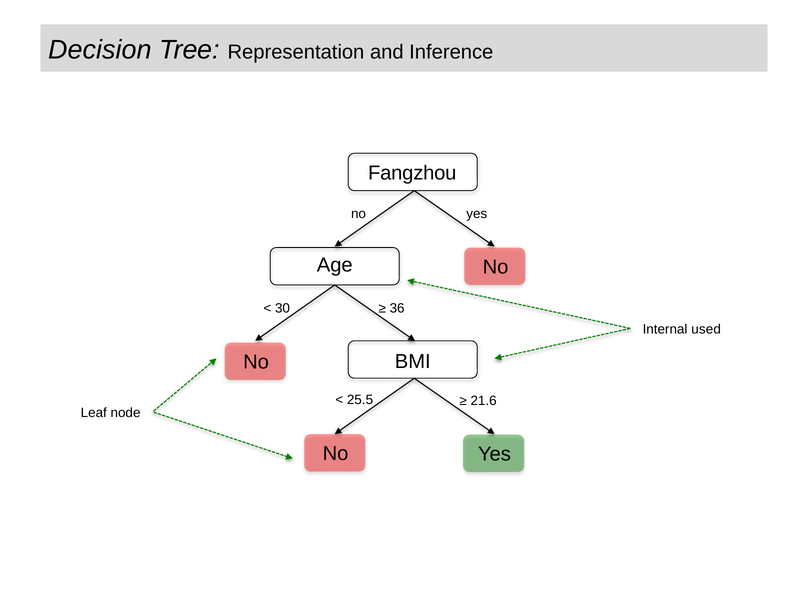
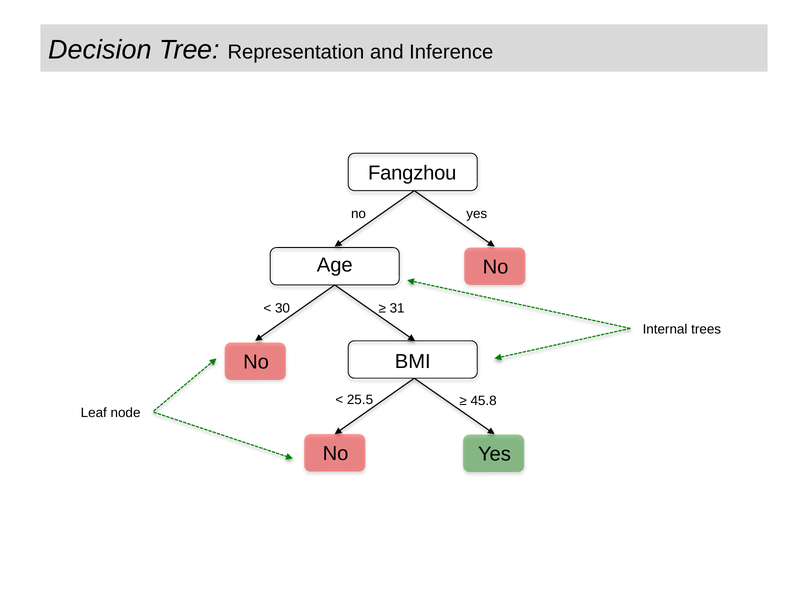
36: 36 -> 31
used: used -> trees
21.6: 21.6 -> 45.8
